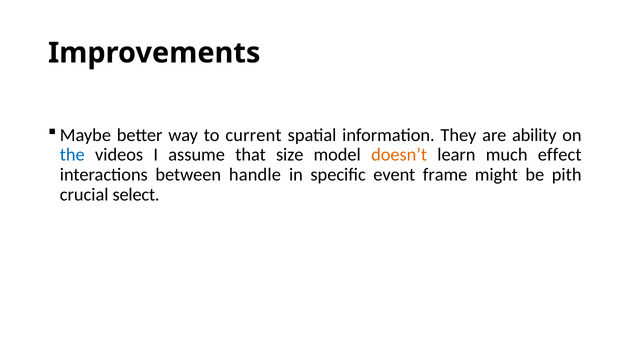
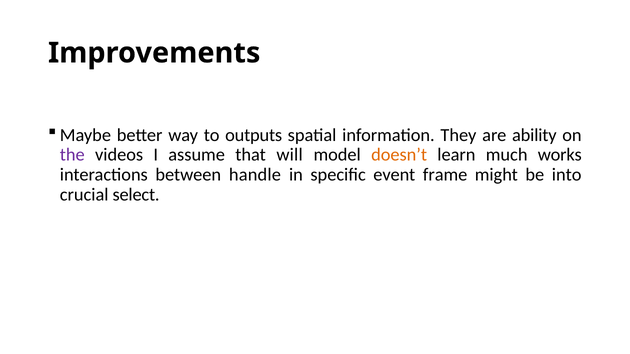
current: current -> outputs
the colour: blue -> purple
size: size -> will
effect: effect -> works
pith: pith -> into
